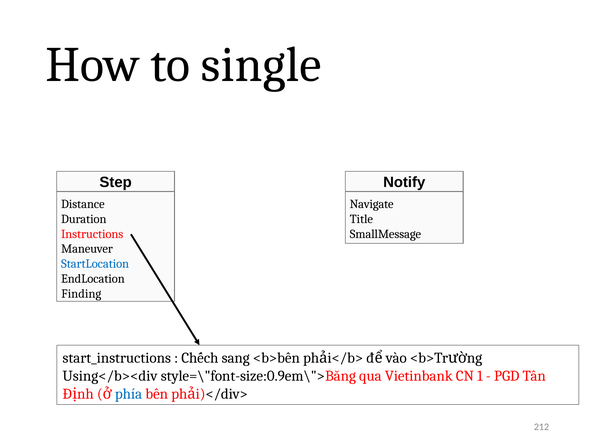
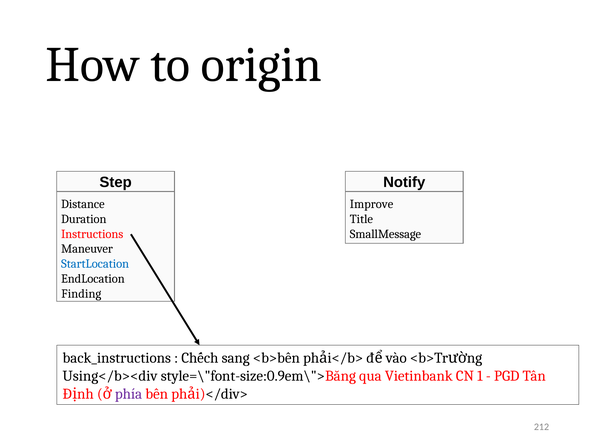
single: single -> origin
Navigate: Navigate -> Improve
start_instructions: start_instructions -> back_instructions
phía colour: blue -> purple
